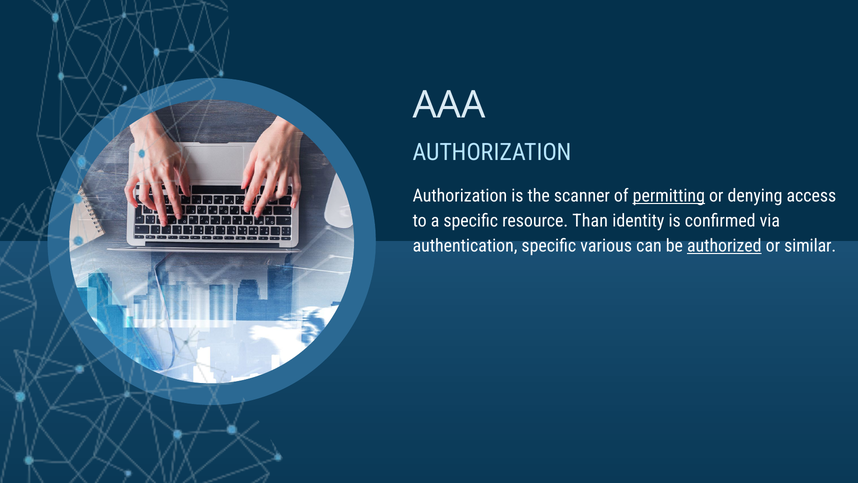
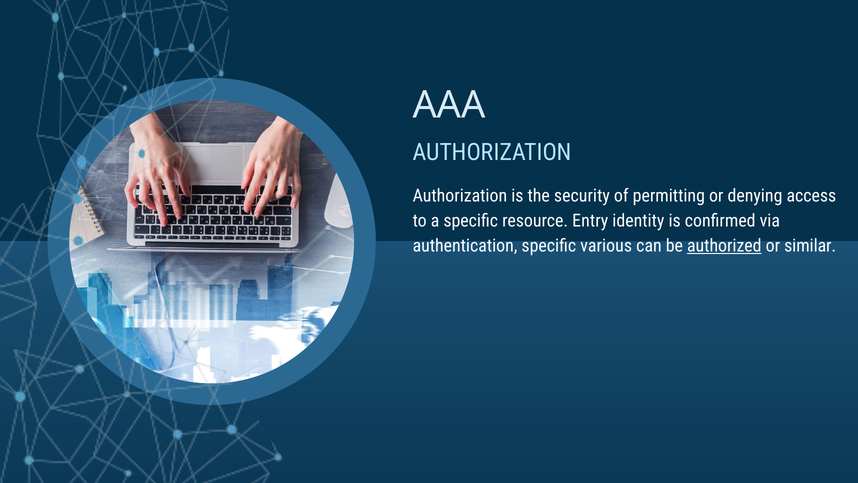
scanner: scanner -> security
permitting underline: present -> none
Than: Than -> Entry
